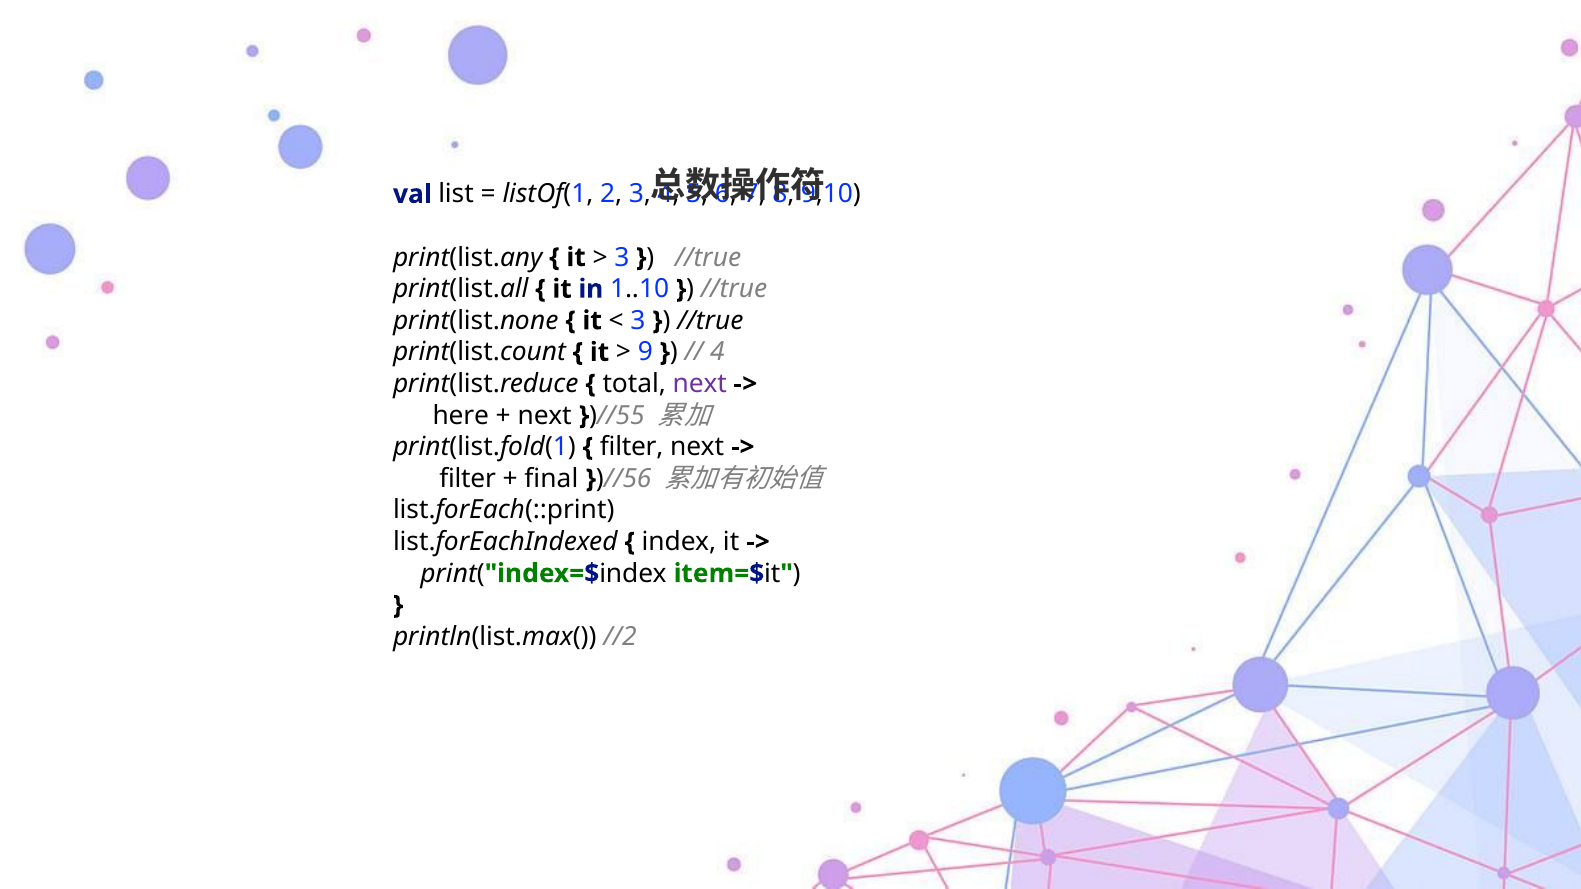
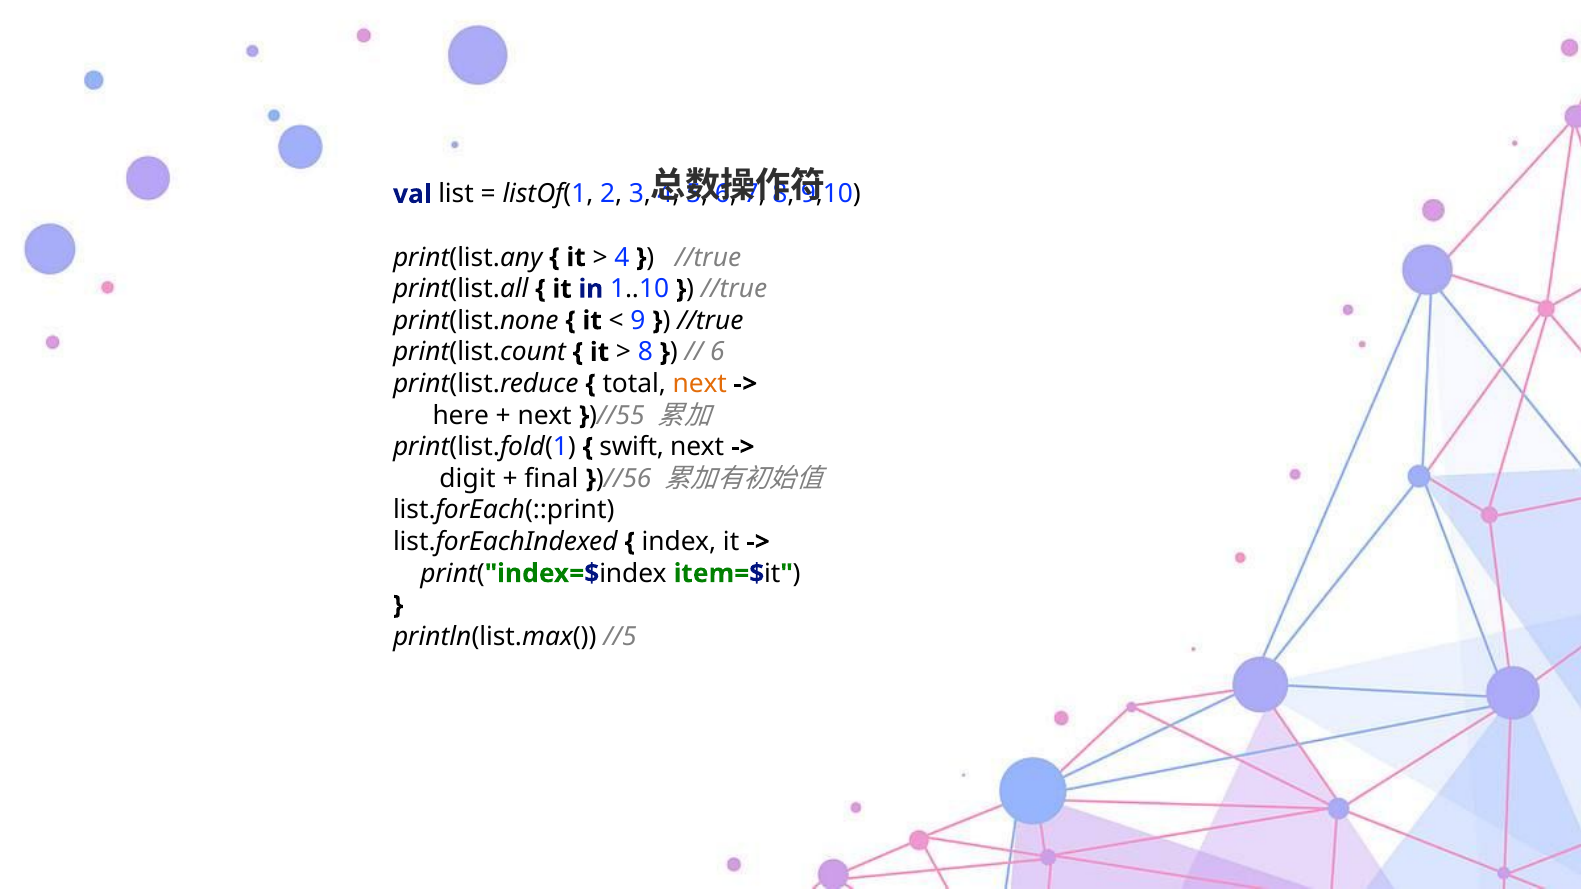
3 at (622, 257): 3 -> 4
3 at (638, 321): 3 -> 9
9 at (645, 352): 9 -> 8
4 at (717, 352): 4 -> 6
next at (700, 384) colour: purple -> orange
filter at (632, 447): filter -> swift
filter at (468, 479): filter -> digit
//2: //2 -> //5
